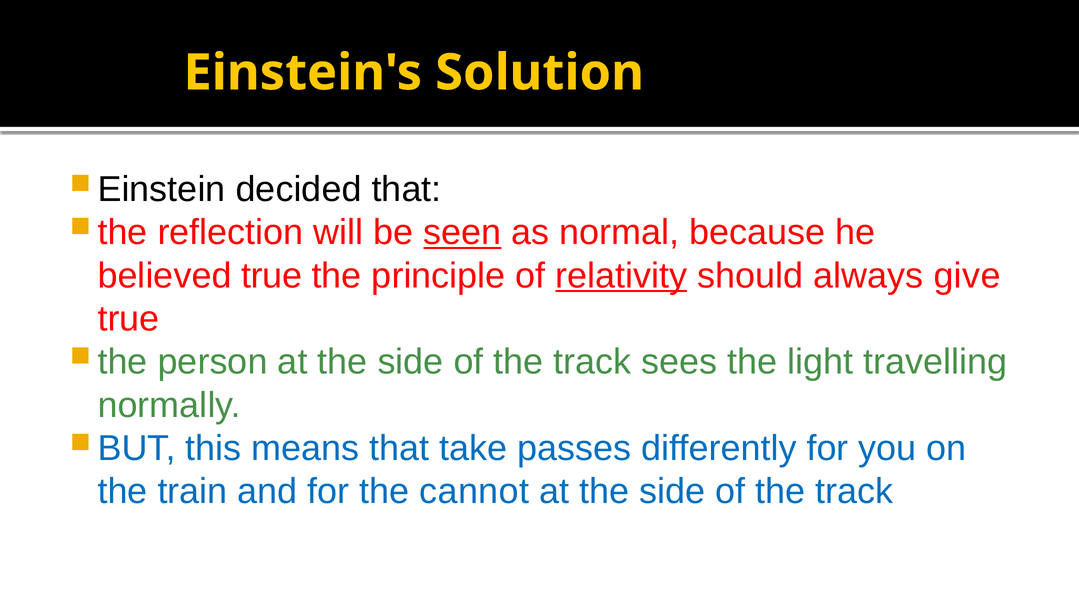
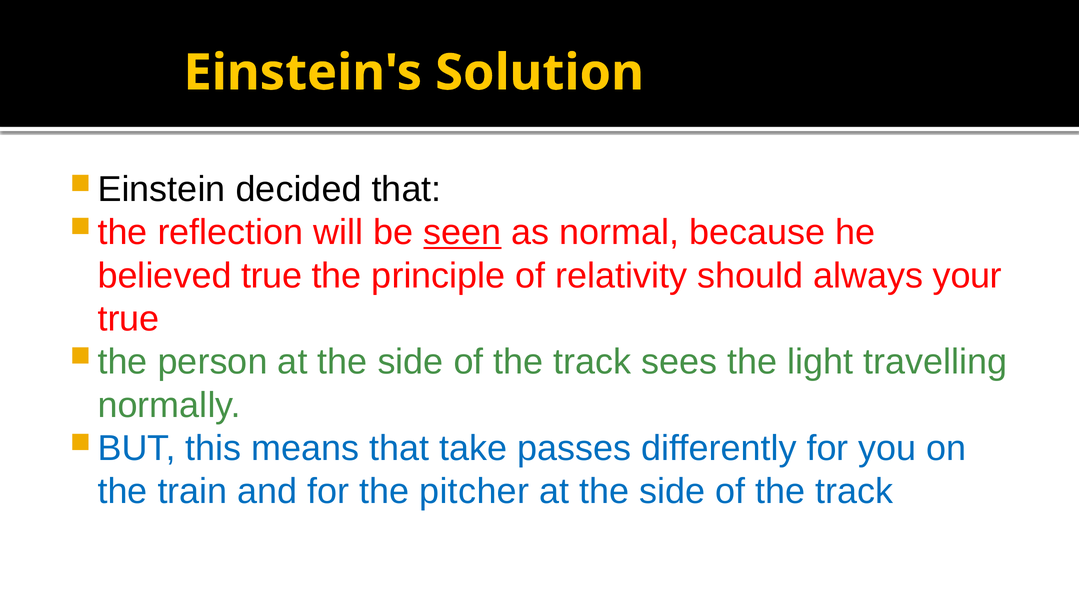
relativity underline: present -> none
give: give -> your
cannot: cannot -> pitcher
